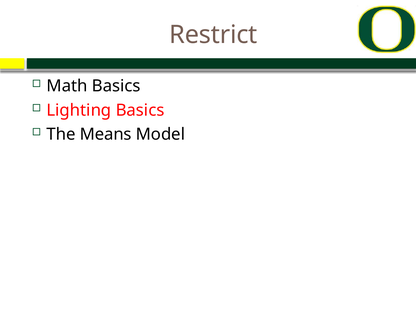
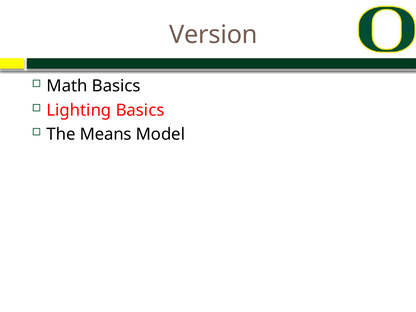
Restrict: Restrict -> Version
